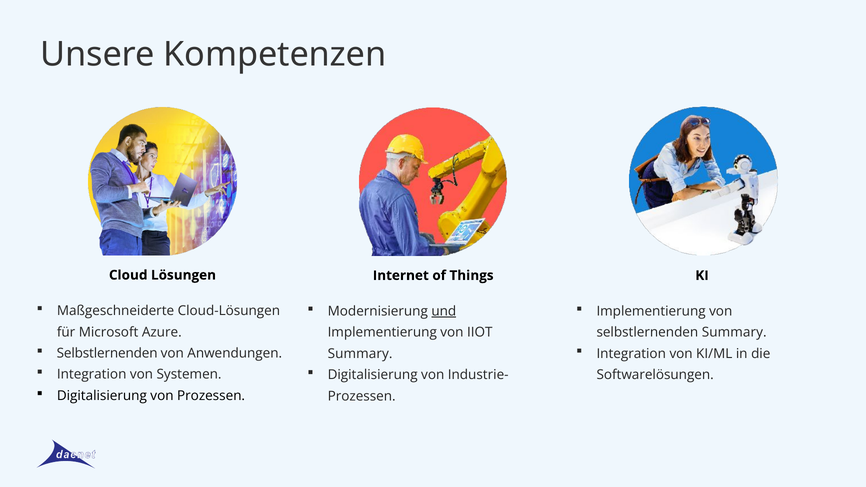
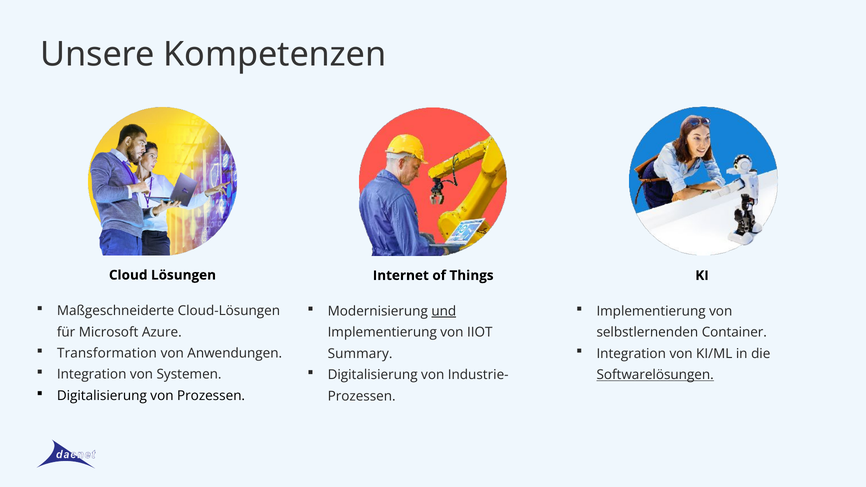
selbstlernenden Summary: Summary -> Container
Selbstlernenden at (107, 353): Selbstlernenden -> Transformation
Softwarelösungen underline: none -> present
